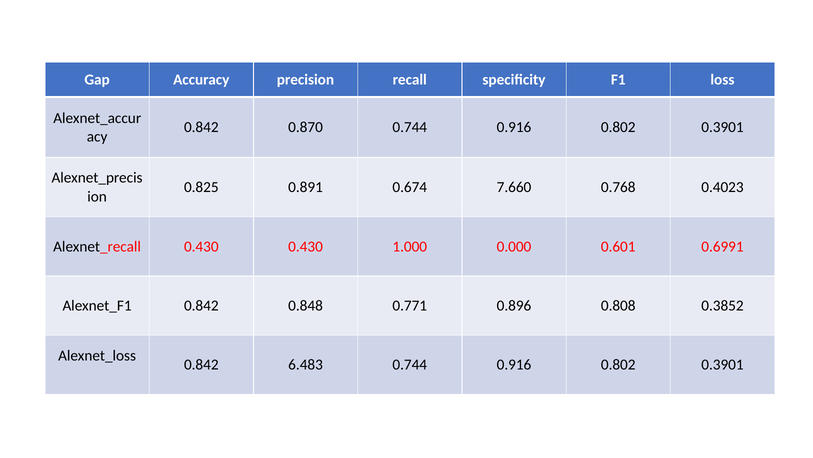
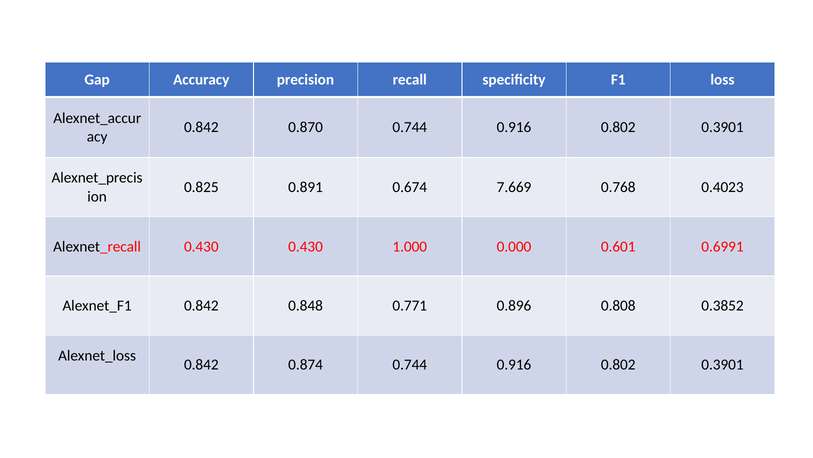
7.660: 7.660 -> 7.669
6.483: 6.483 -> 0.874
